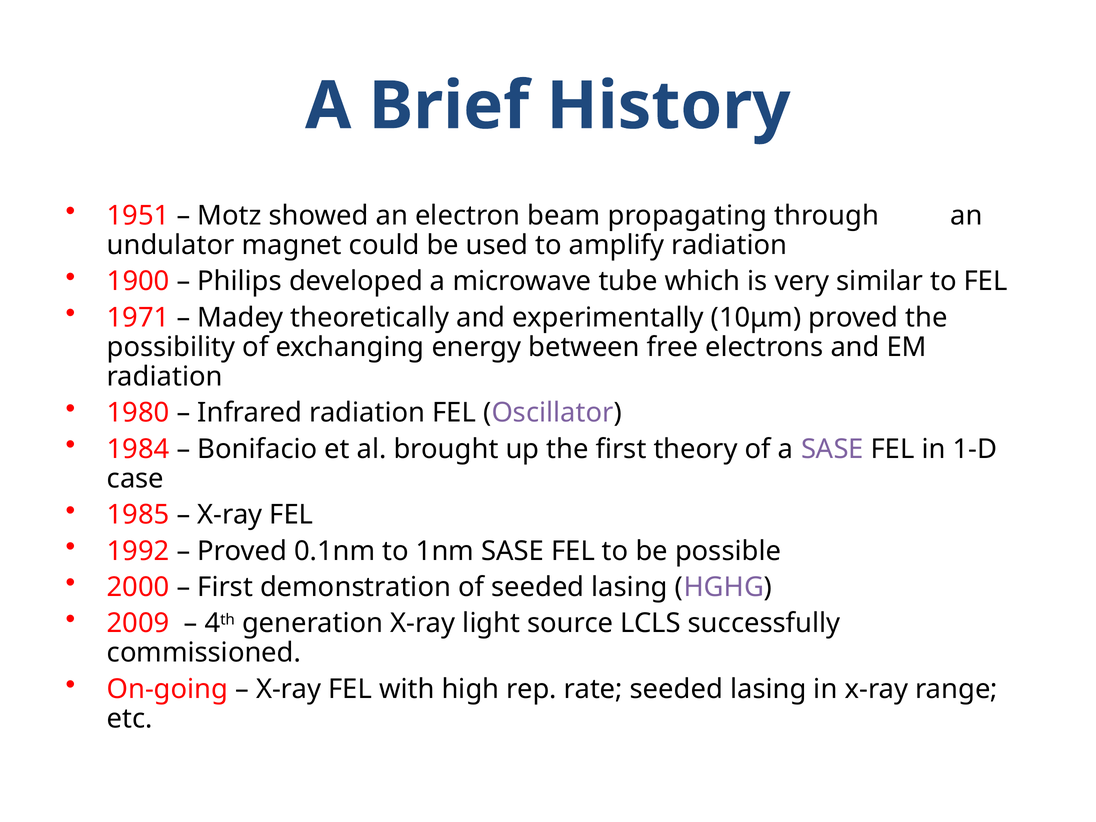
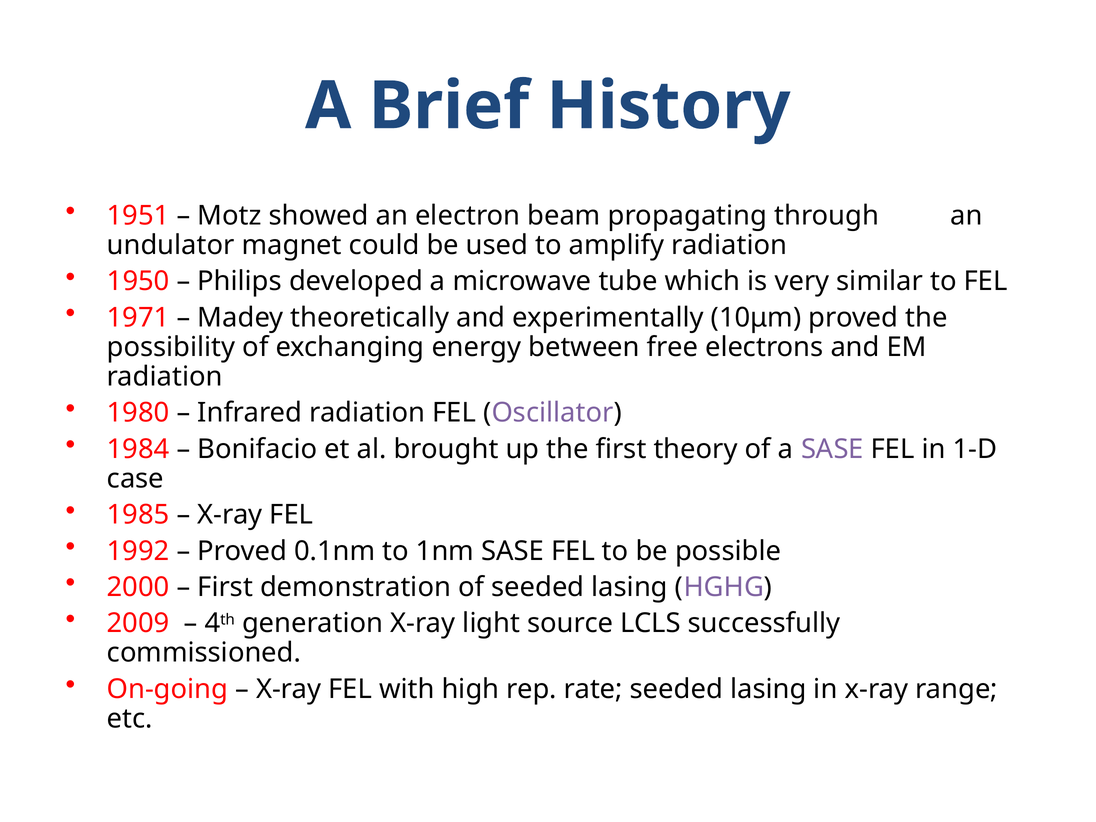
1900: 1900 -> 1950
